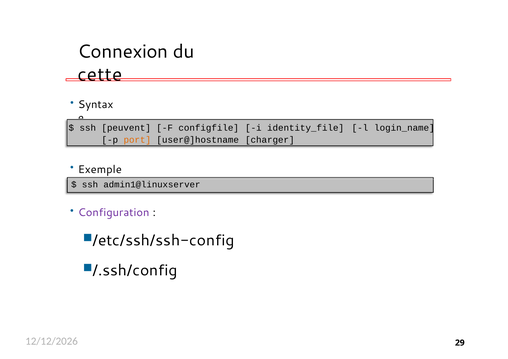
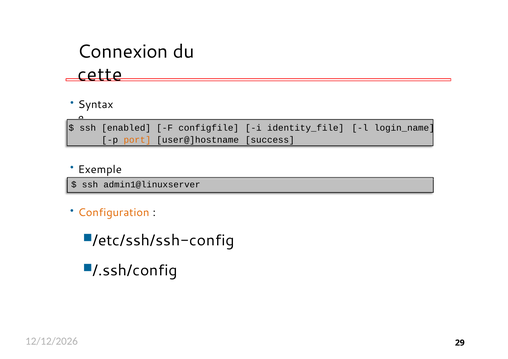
peuvent: peuvent -> enabled
charger: charger -> success
Configuration colour: purple -> orange
